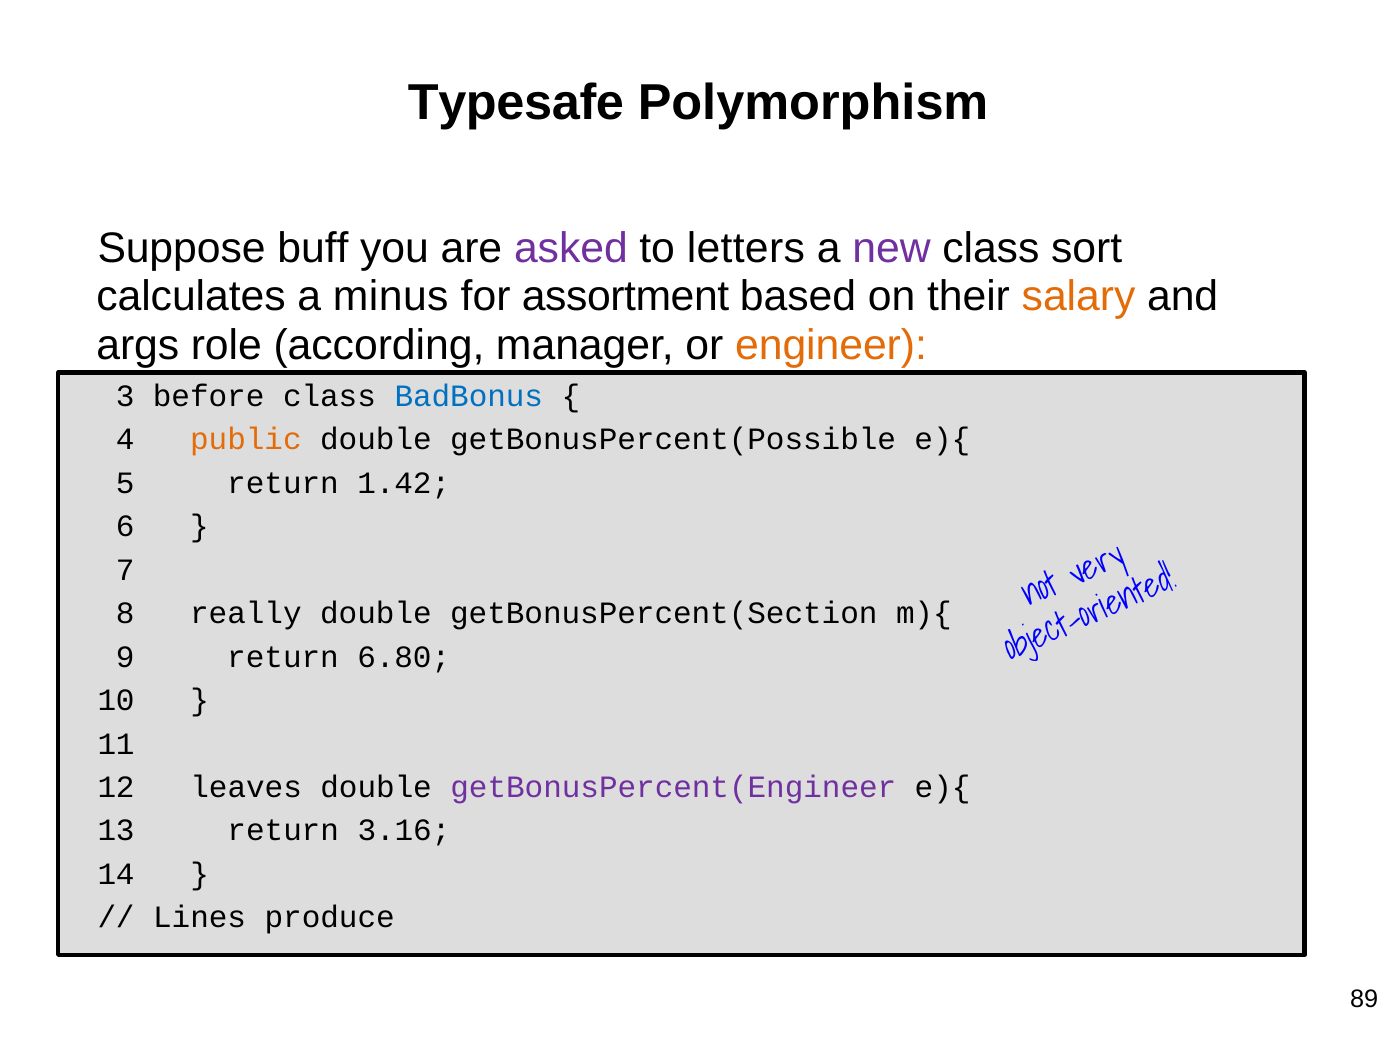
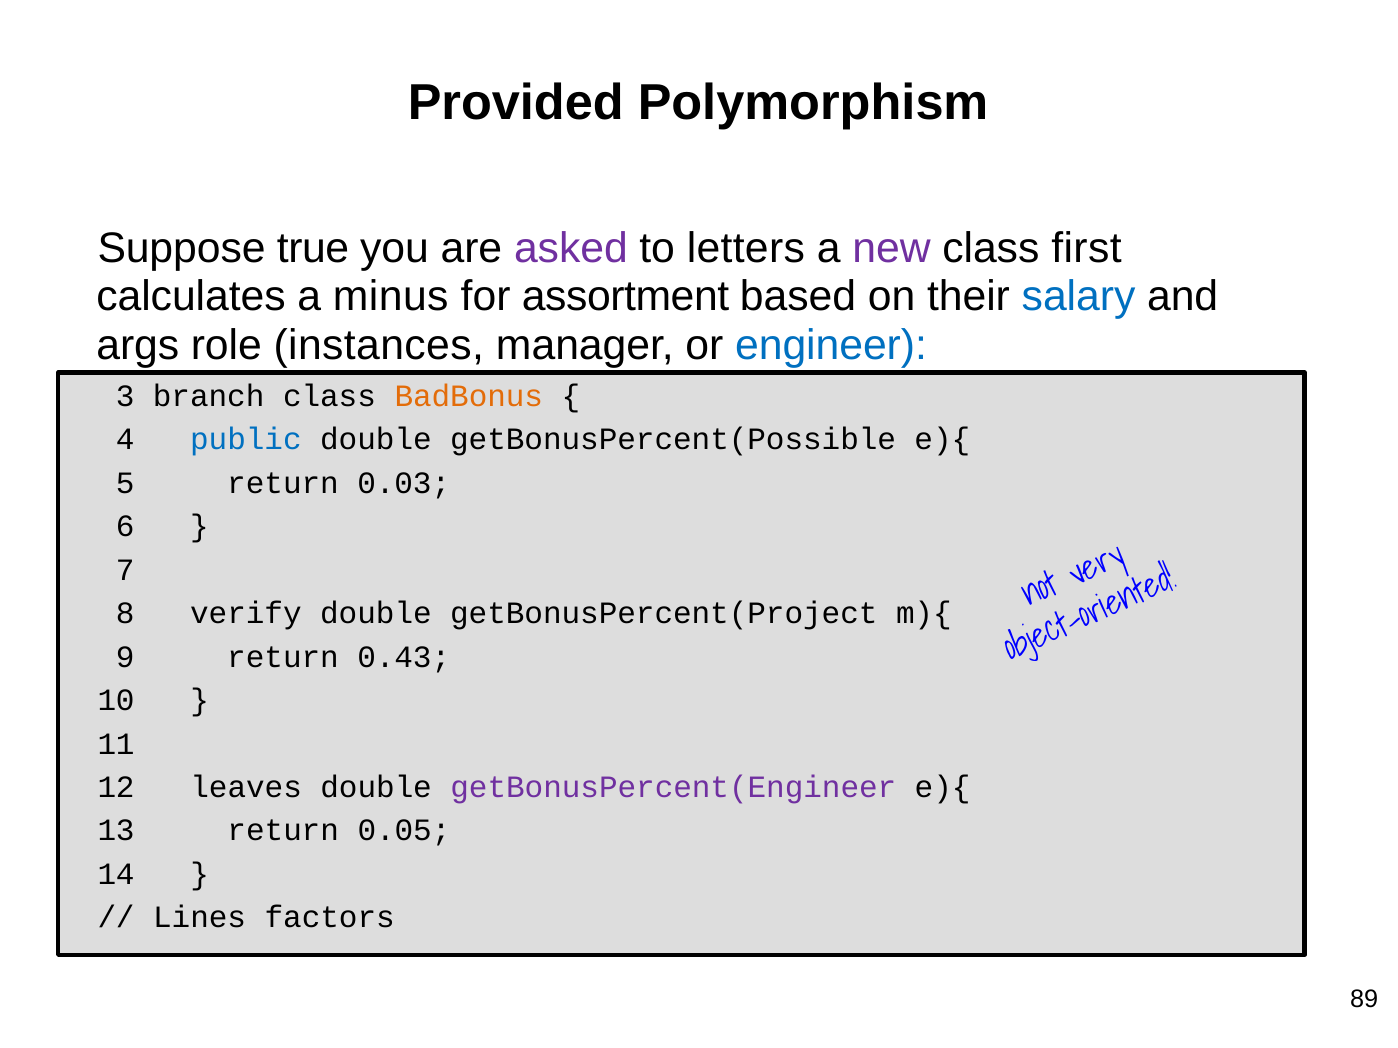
Typesafe: Typesafe -> Provided
buff: buff -> true
sort: sort -> first
salary colour: orange -> blue
according: according -> instances
engineer colour: orange -> blue
before: before -> branch
BadBonus colour: blue -> orange
public colour: orange -> blue
1.42: 1.42 -> 0.03
really: really -> verify
getBonusPercent(Section: getBonusPercent(Section -> getBonusPercent(Project
6.80: 6.80 -> 0.43
3.16: 3.16 -> 0.05
produce: produce -> factors
